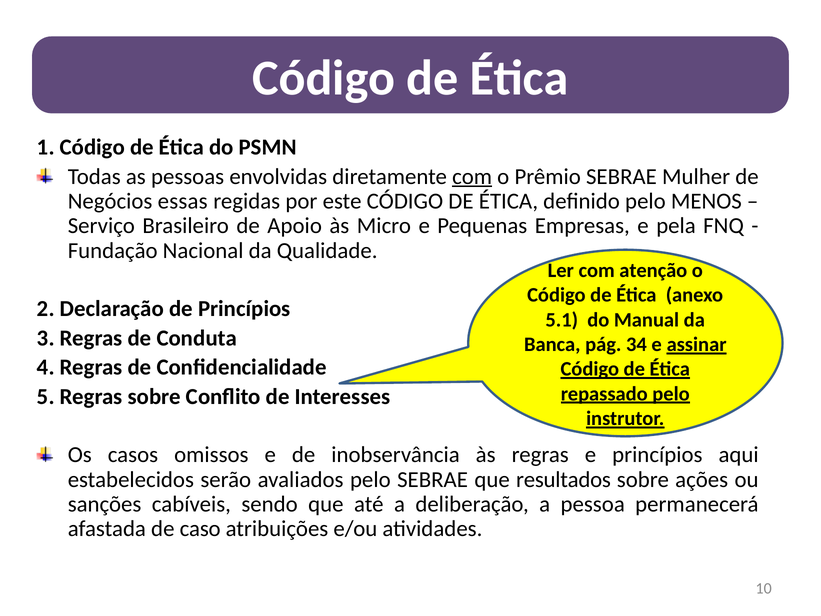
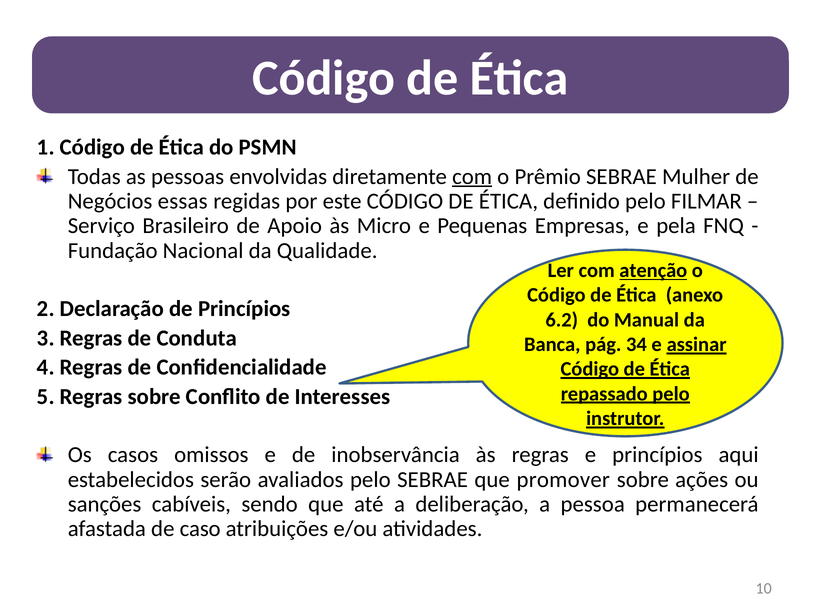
MENOS: MENOS -> FILMAR
atenção underline: none -> present
5.1: 5.1 -> 6.2
resultados: resultados -> promover
